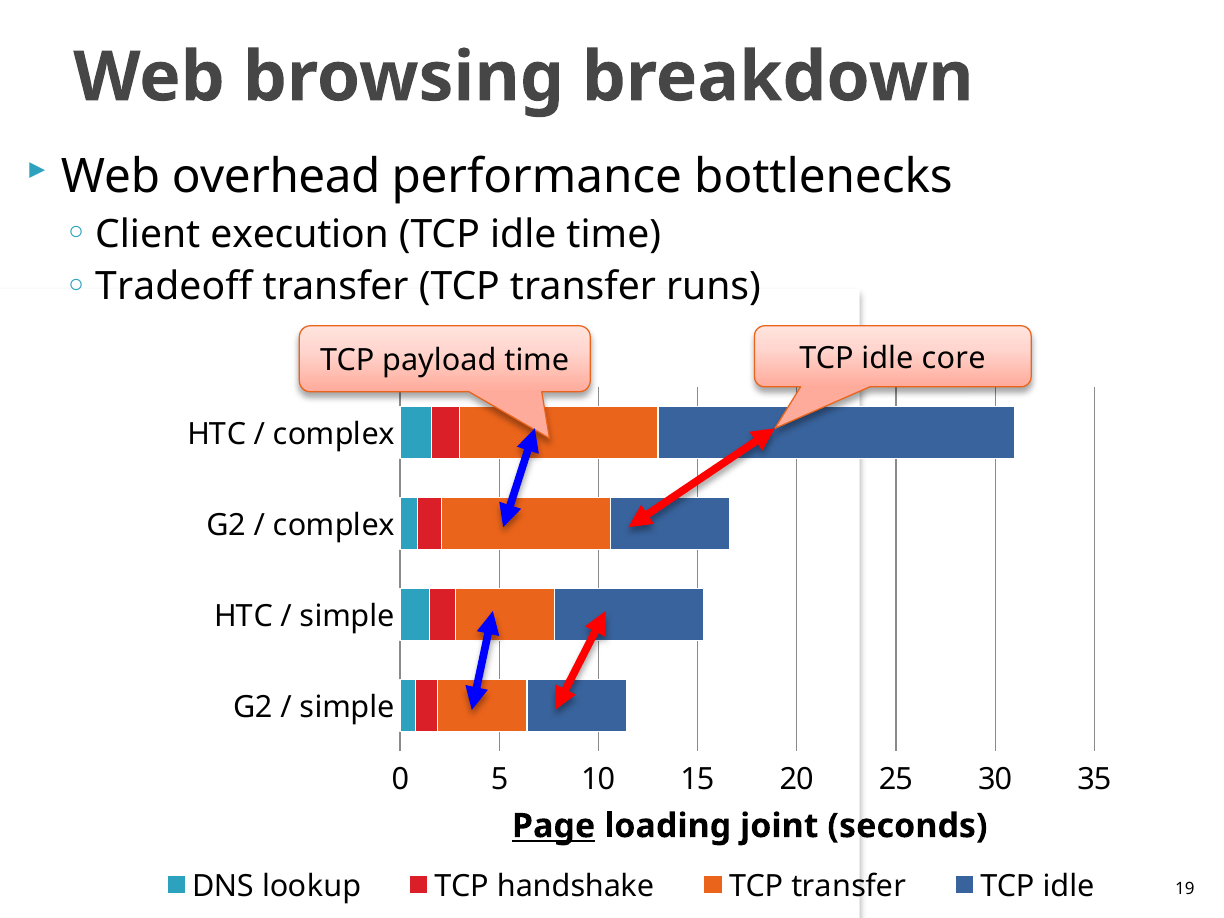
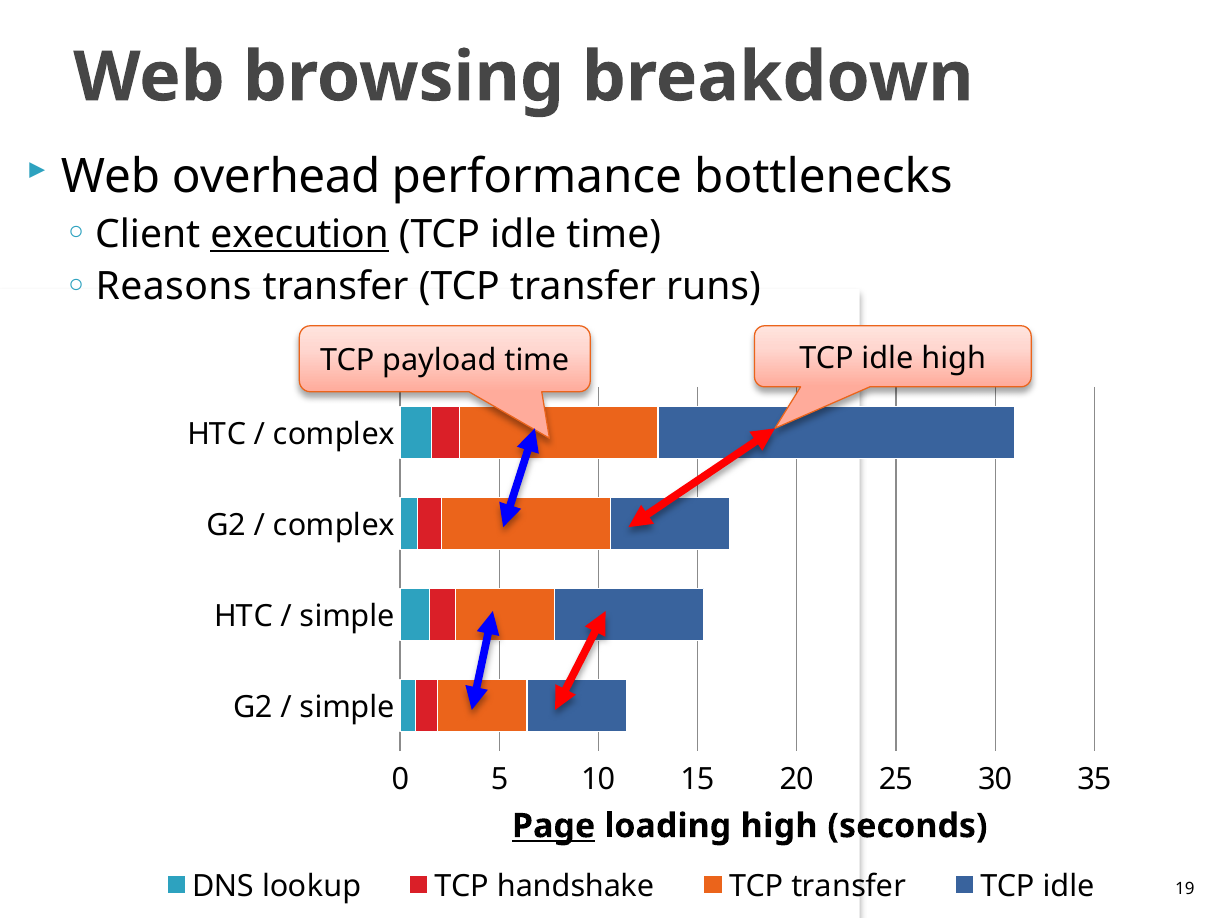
execution underline: none -> present
Tradeoff: Tradeoff -> Reasons
idle core: core -> high
loading joint: joint -> high
